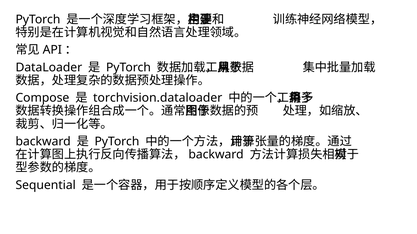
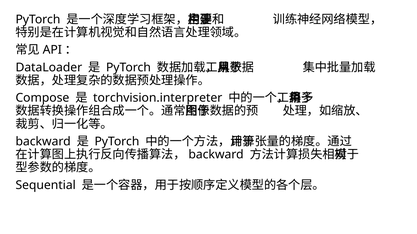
torchvision.dataloader: torchvision.dataloader -> torchvision.interpreter
